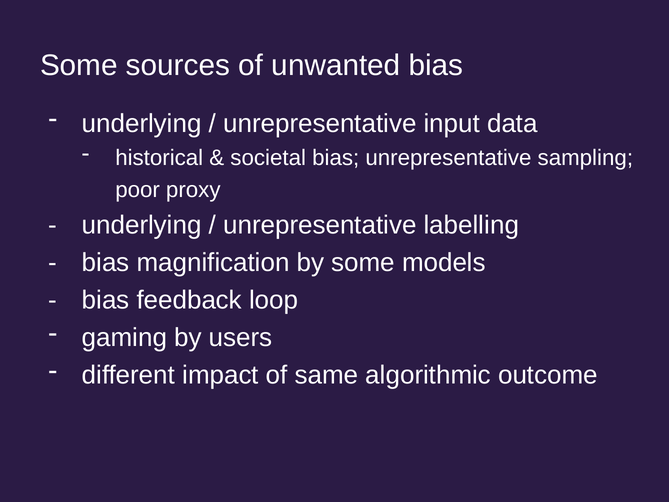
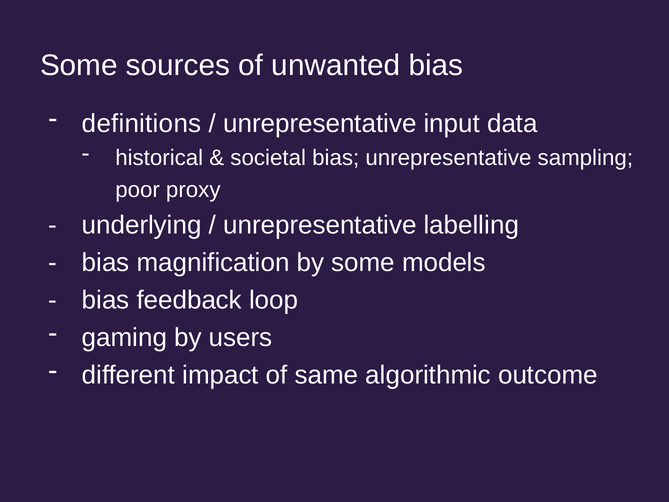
underlying at (142, 124): underlying -> definitions
